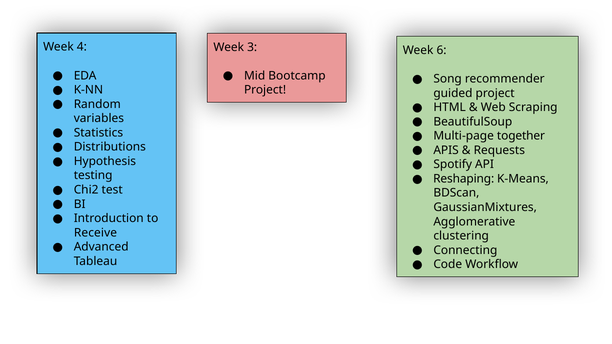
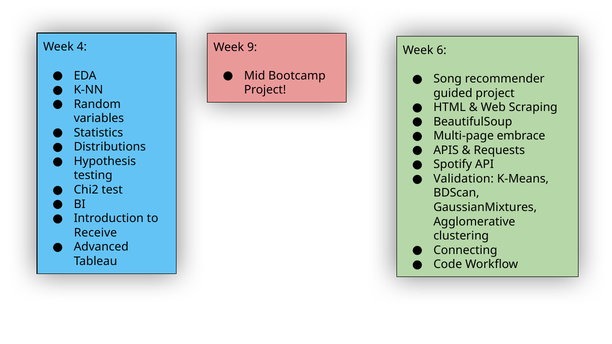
3: 3 -> 9
together: together -> embrace
Reshaping: Reshaping -> Validation
